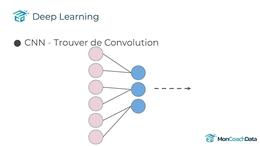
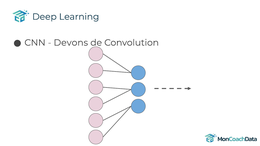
Trouver: Trouver -> Devons
